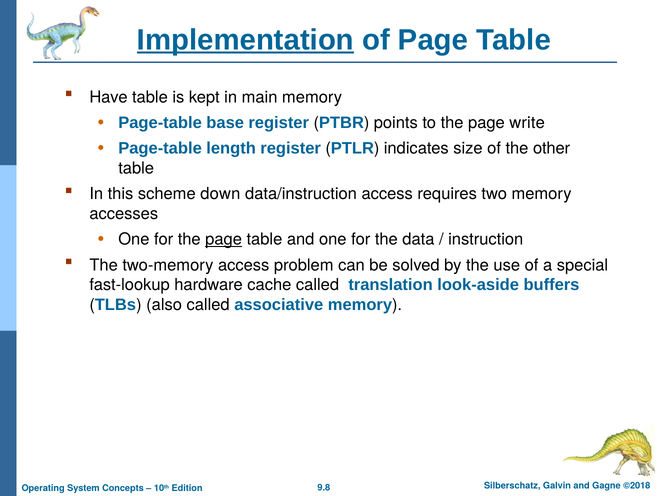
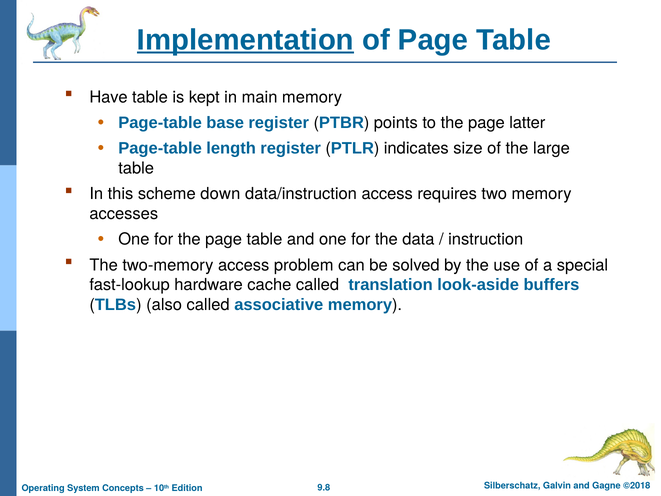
write: write -> latter
other: other -> large
page at (224, 239) underline: present -> none
